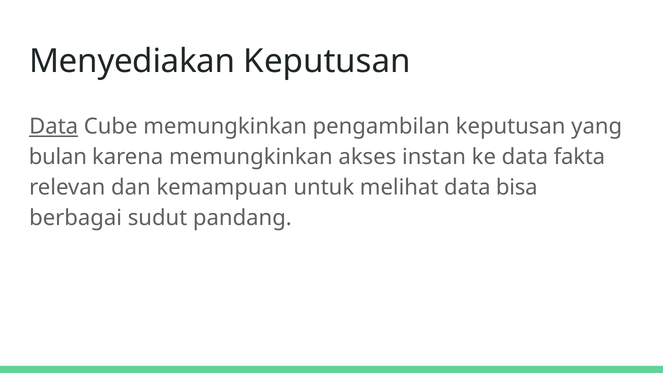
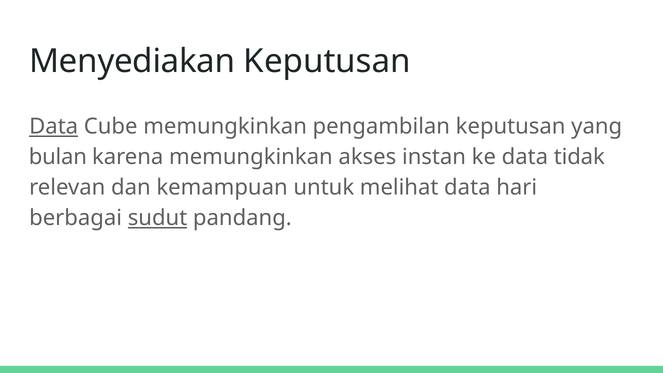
fakta: fakta -> tidak
bisa: bisa -> hari
sudut underline: none -> present
